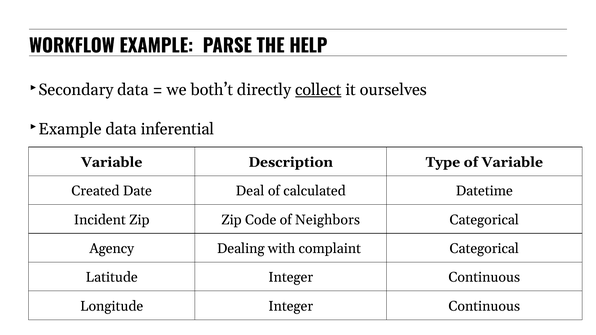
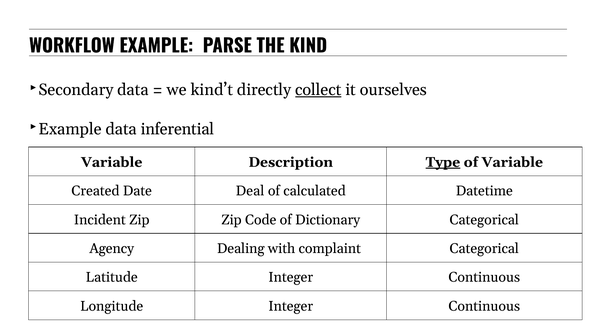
HELP: HELP -> KIND
both’t: both’t -> kind’t
Type underline: none -> present
Neighbors: Neighbors -> Dictionary
